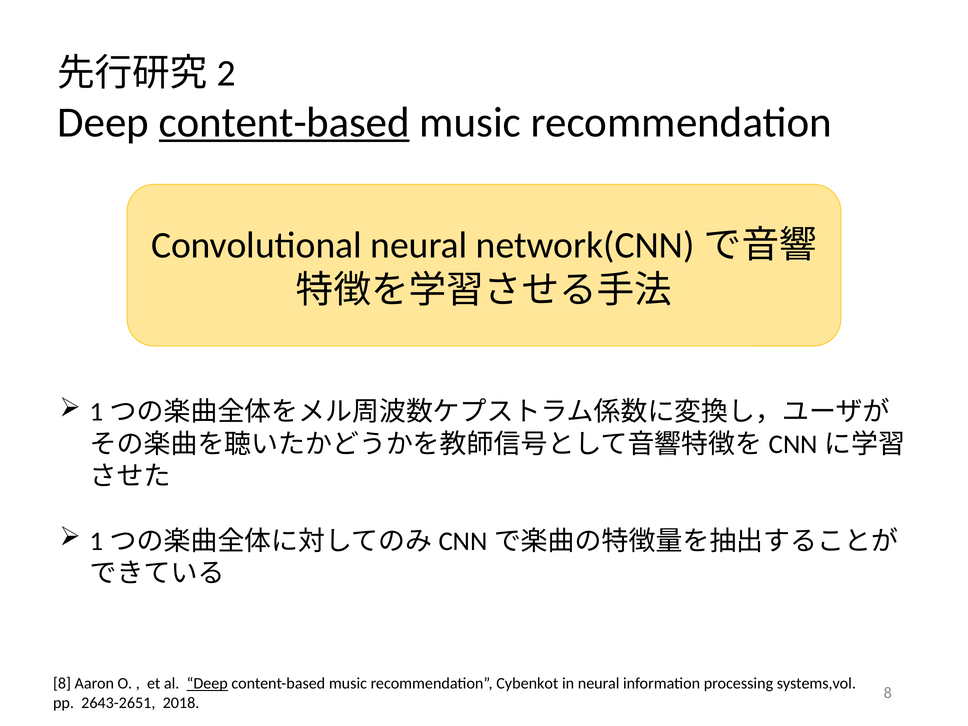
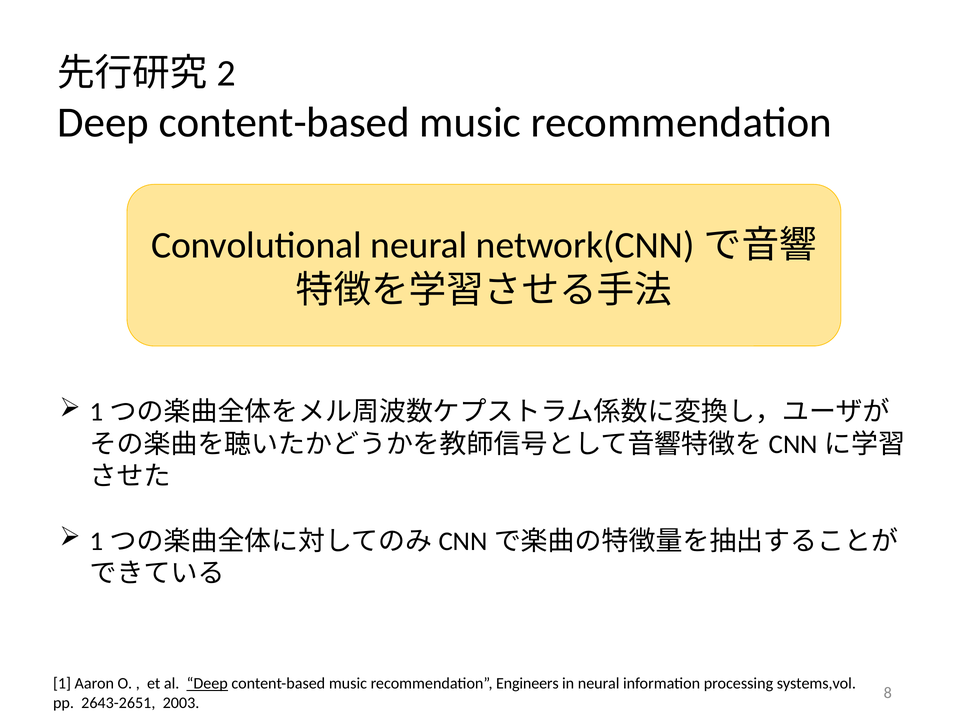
content-based at (284, 122) underline: present -> none
8 at (62, 683): 8 -> 1
Cybenkot: Cybenkot -> Engineers
2018: 2018 -> 2003
